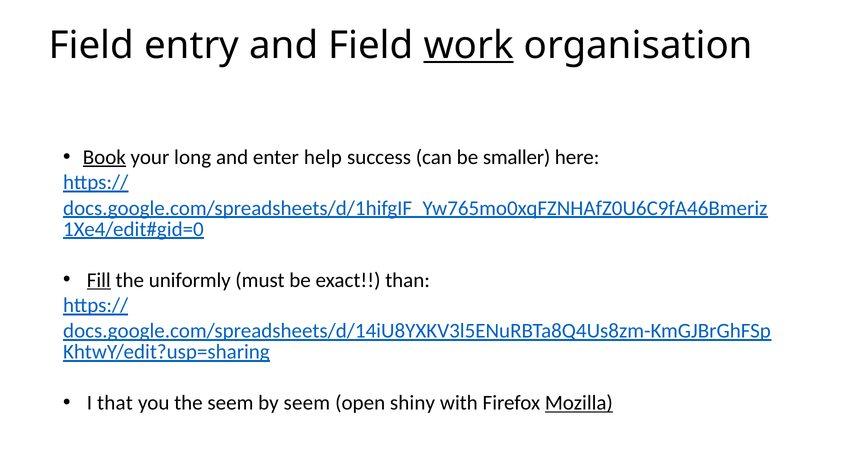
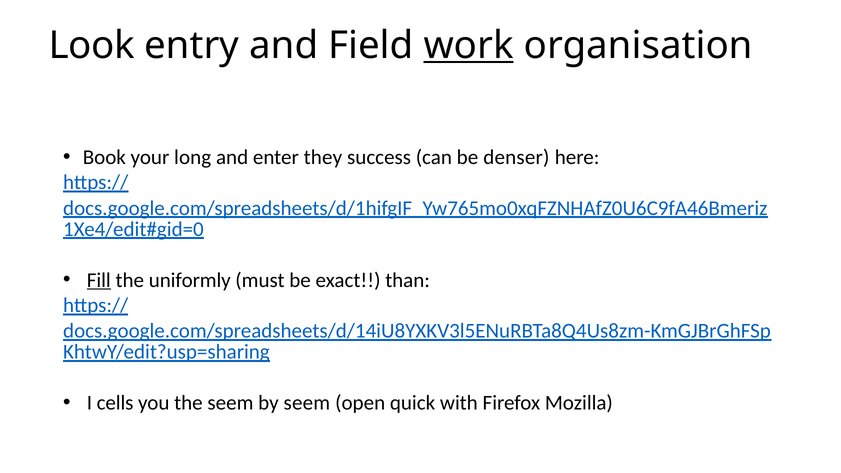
Field at (91, 45): Field -> Look
Book underline: present -> none
help: help -> they
smaller: smaller -> denser
that: that -> cells
shiny: shiny -> quick
Mozilla underline: present -> none
